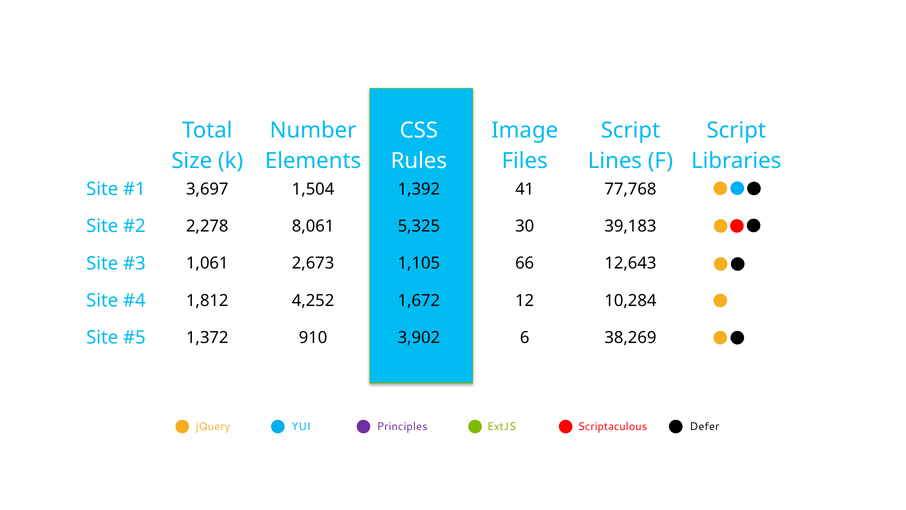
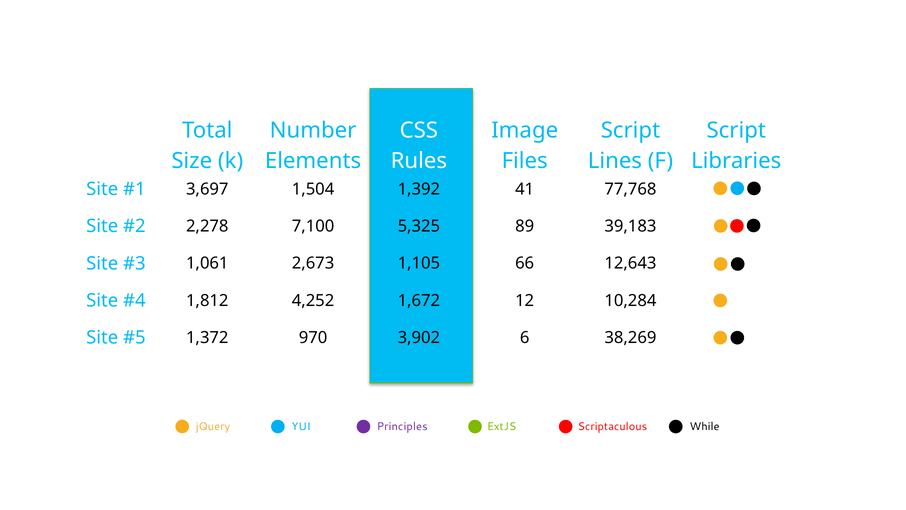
8,061: 8,061 -> 7,100
30: 30 -> 89
910: 910 -> 970
Defer: Defer -> While
